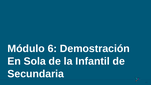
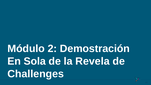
6: 6 -> 2
Infantil: Infantil -> Revela
Secundaria: Secundaria -> Challenges
